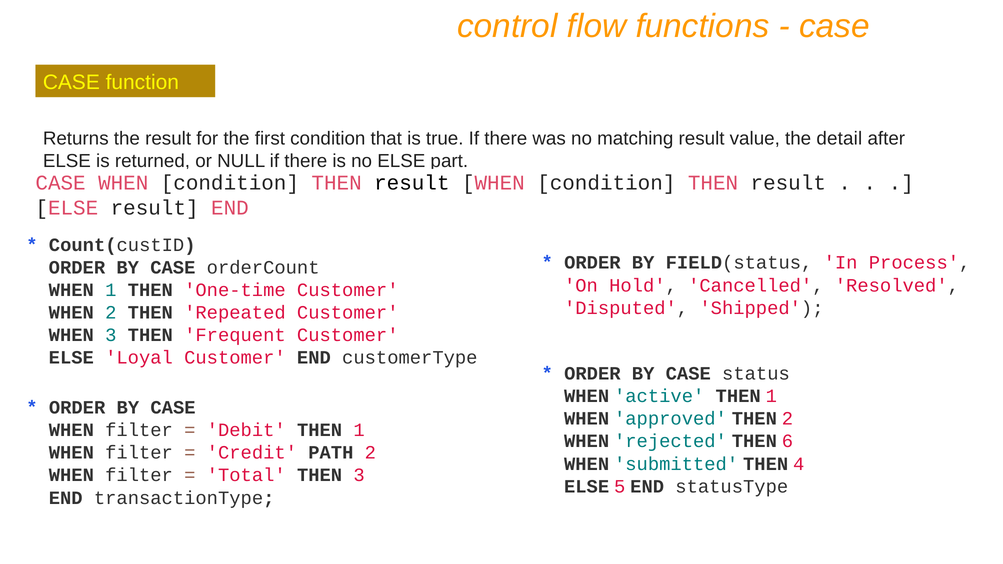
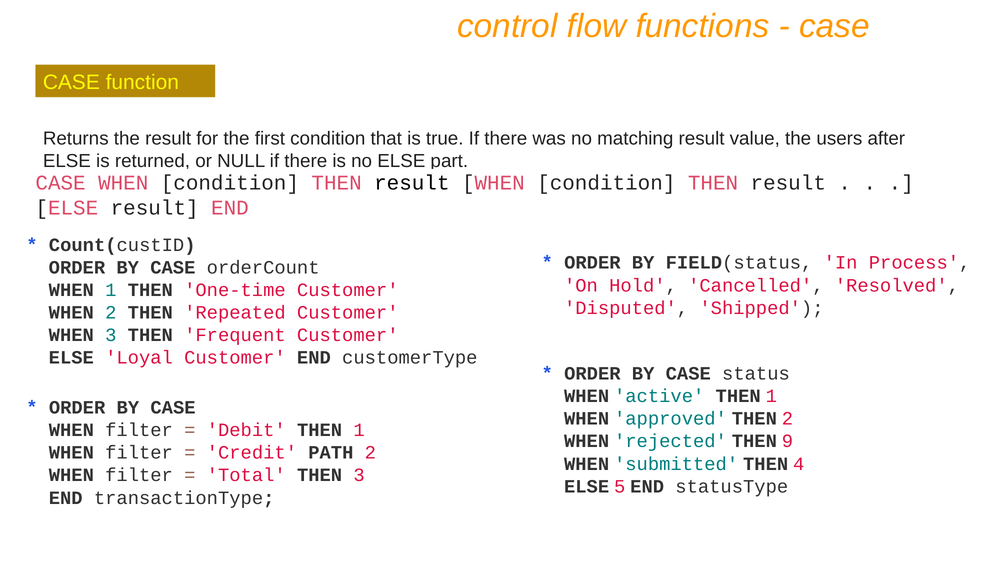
detail: detail -> users
6: 6 -> 9
